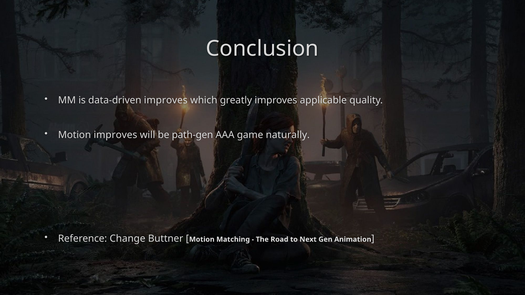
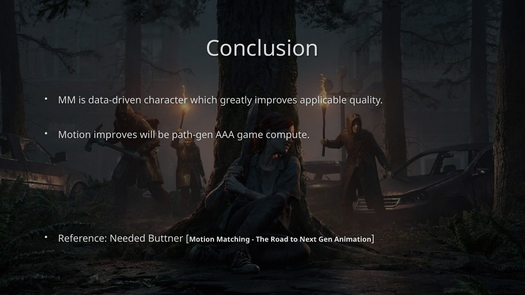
data-driven improves: improves -> character
naturally: naturally -> compute
Change: Change -> Needed
